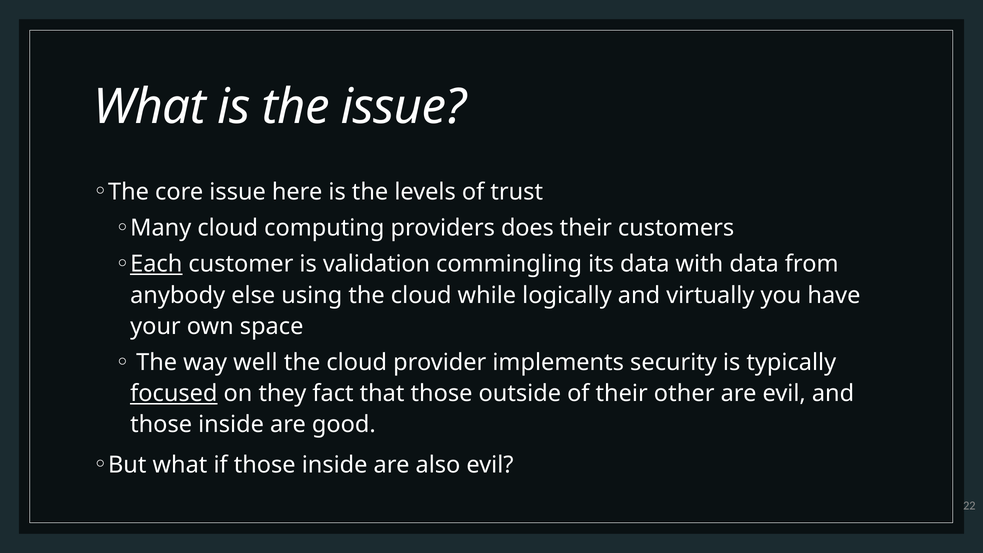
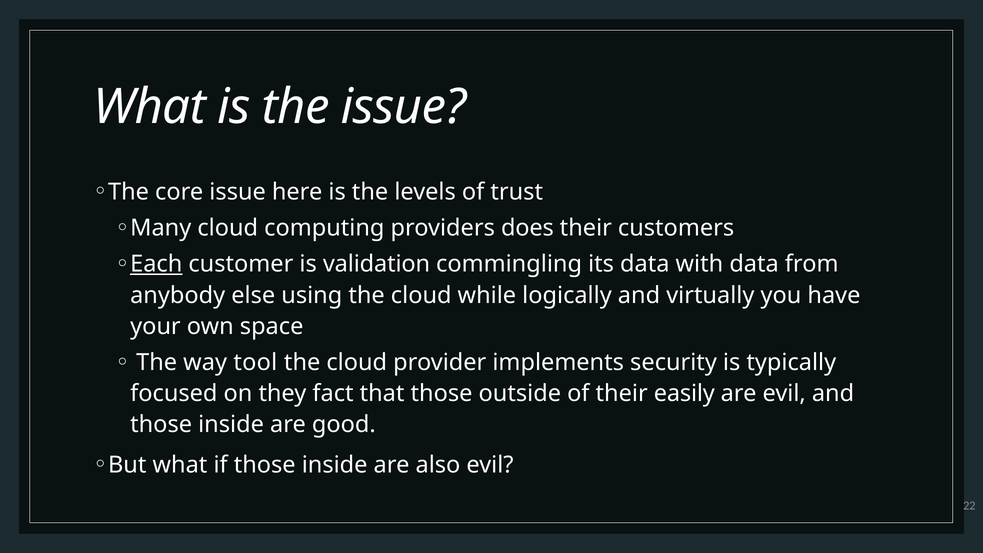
well: well -> tool
focused underline: present -> none
other: other -> easily
